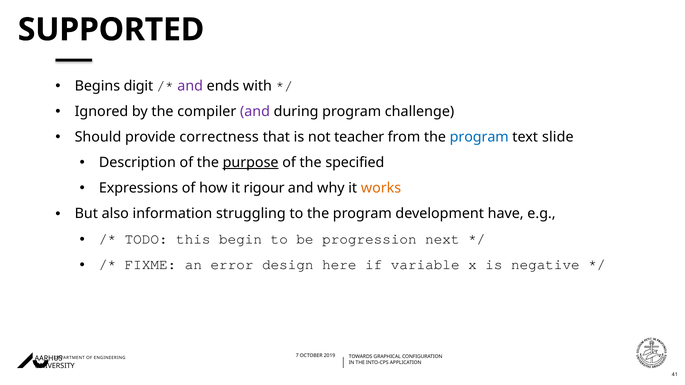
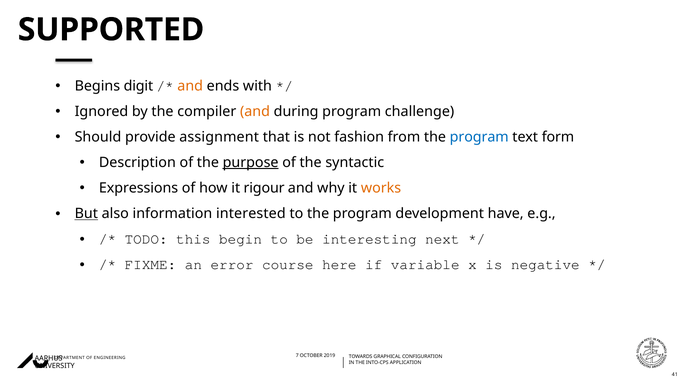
and at (190, 86) colour: purple -> orange
and at (255, 112) colour: purple -> orange
correctness: correctness -> assignment
teacher: teacher -> fashion
slide: slide -> form
specified: specified -> syntactic
But underline: none -> present
struggling: struggling -> interested
progression: progression -> interesting
design: design -> course
